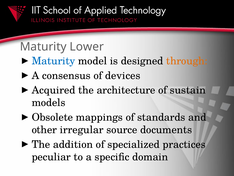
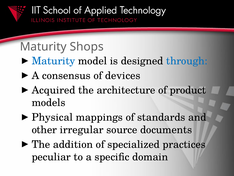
Lower: Lower -> Shops
through colour: orange -> blue
sustain: sustain -> product
Obsolete: Obsolete -> Physical
